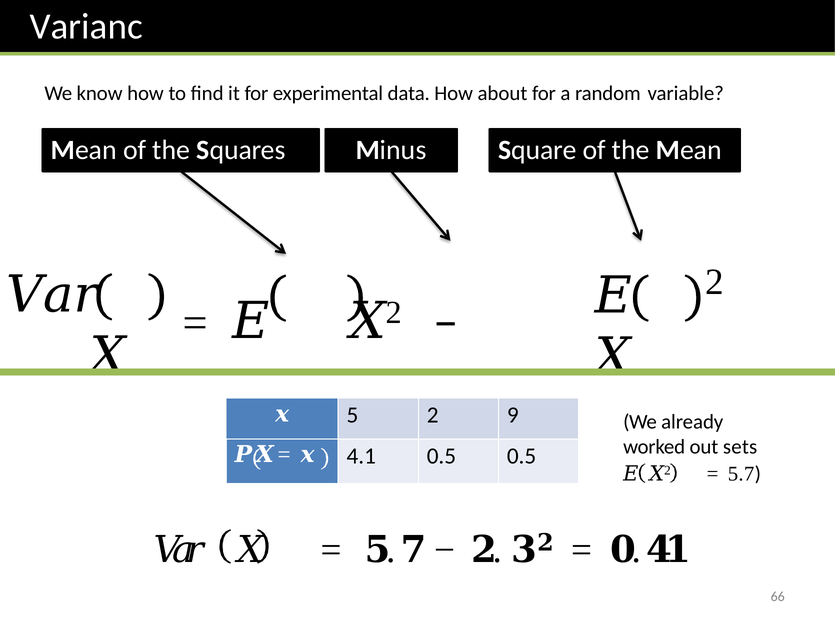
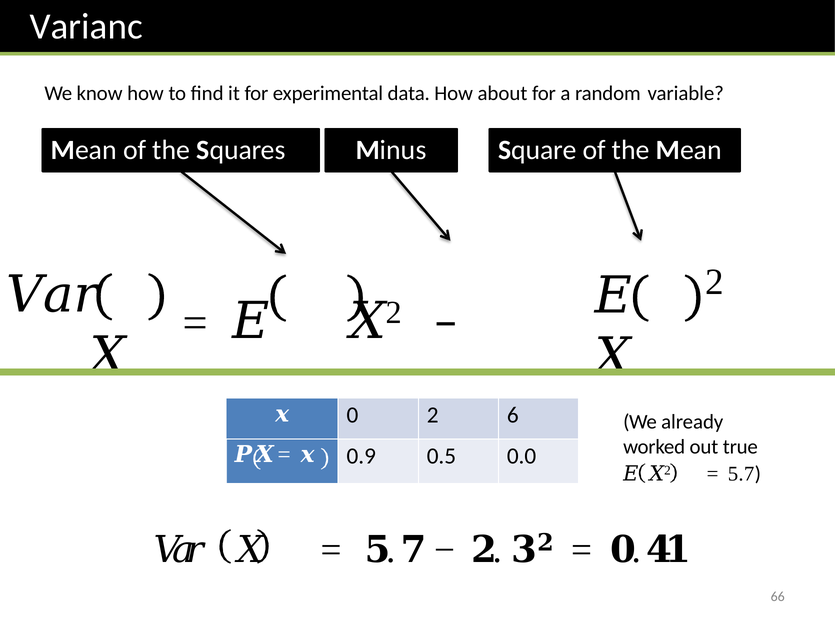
5: 5 -> 0
9: 9 -> 6
sets: sets -> true
4.1: 4.1 -> 0.9
0.5 0.5: 0.5 -> 0.0
